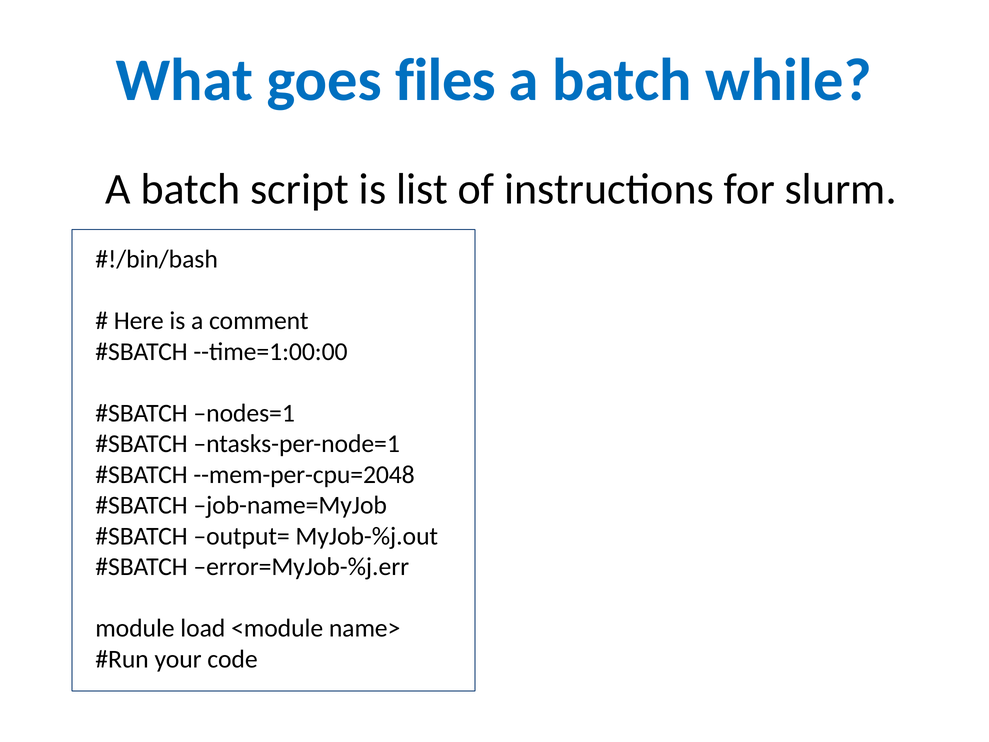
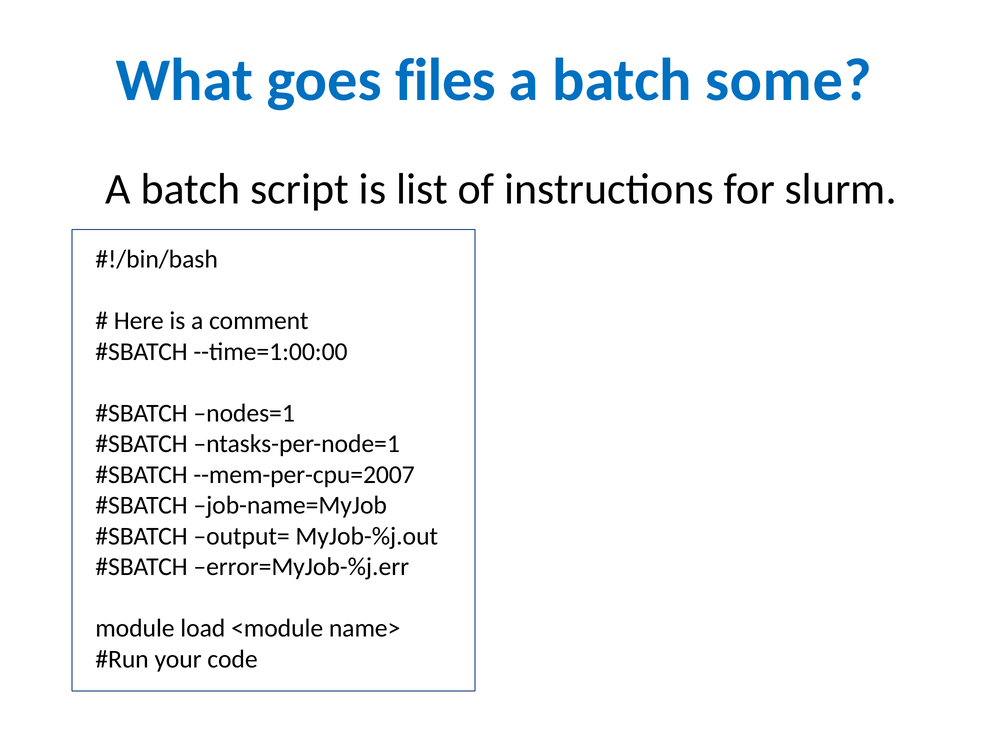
while: while -> some
--mem-per-cpu=2048: --mem-per-cpu=2048 -> --mem-per-cpu=2007
